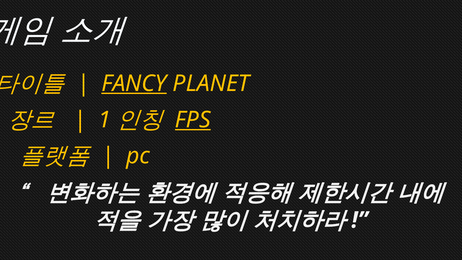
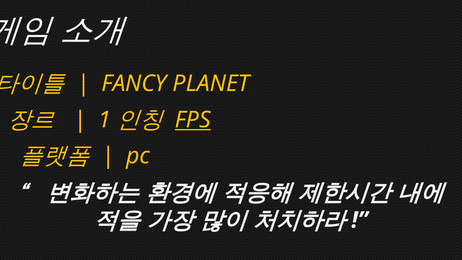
FANCY underline: present -> none
